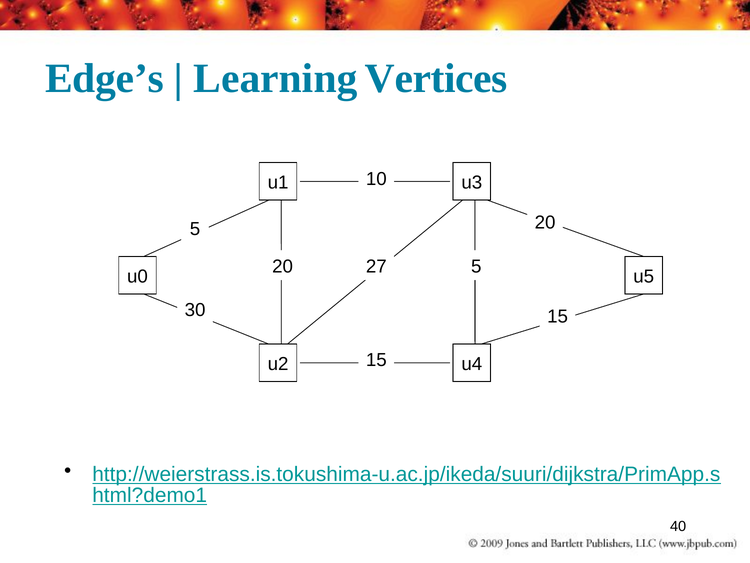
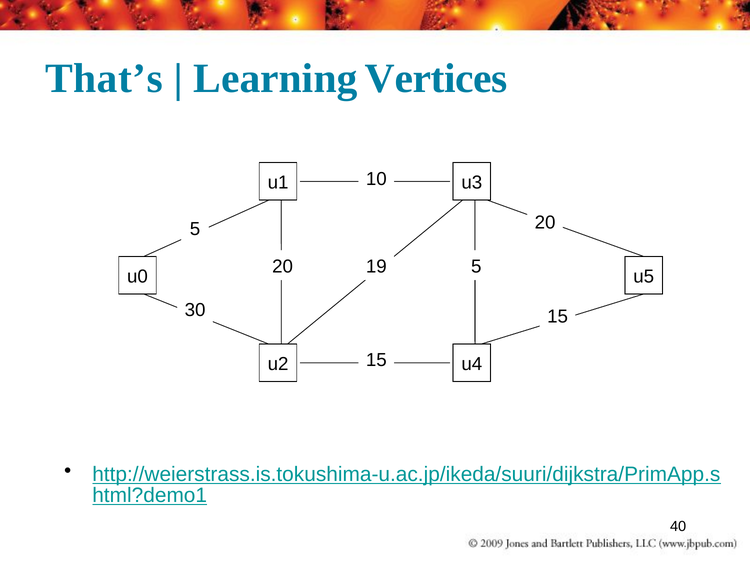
Edge’s: Edge’s -> That’s
27: 27 -> 19
